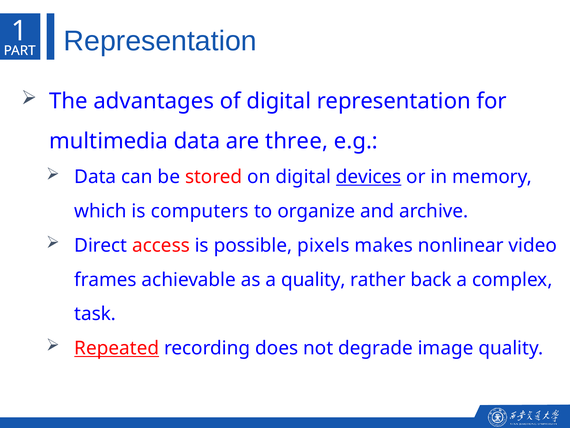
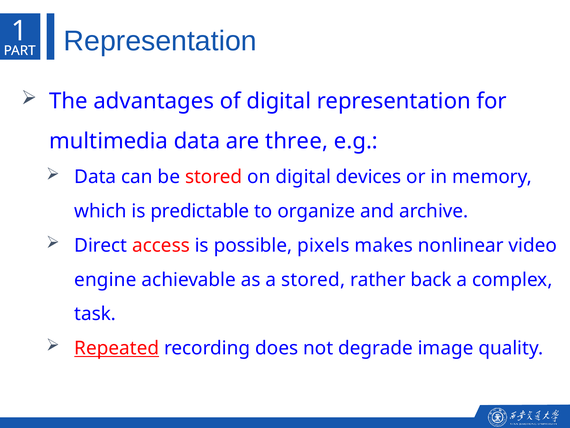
devices underline: present -> none
computers: computers -> predictable
frames: frames -> engine
a quality: quality -> stored
